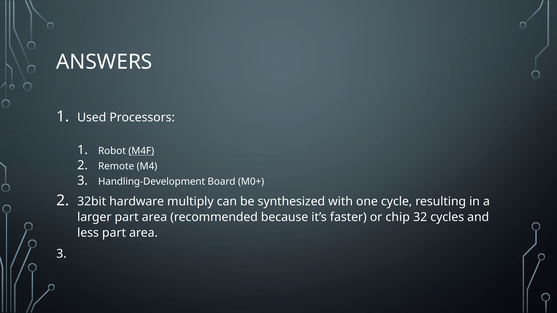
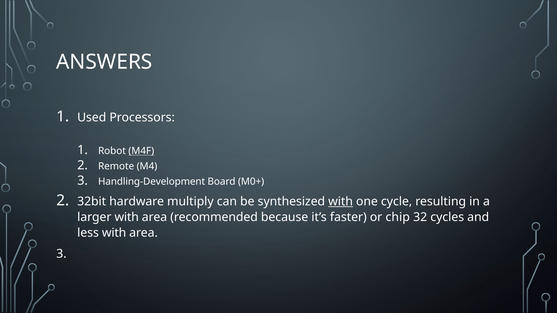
with at (341, 202) underline: none -> present
larger part: part -> with
less part: part -> with
